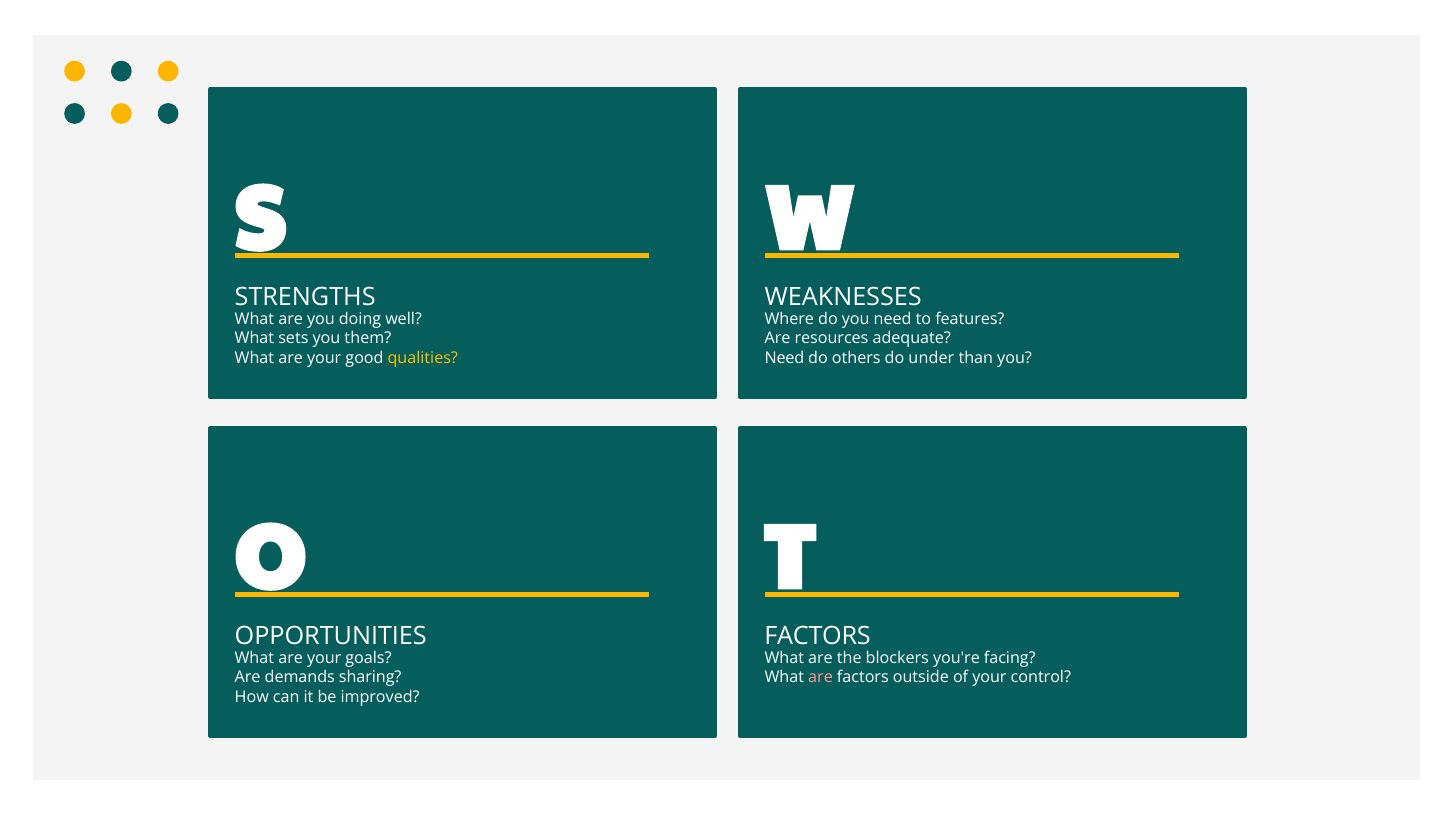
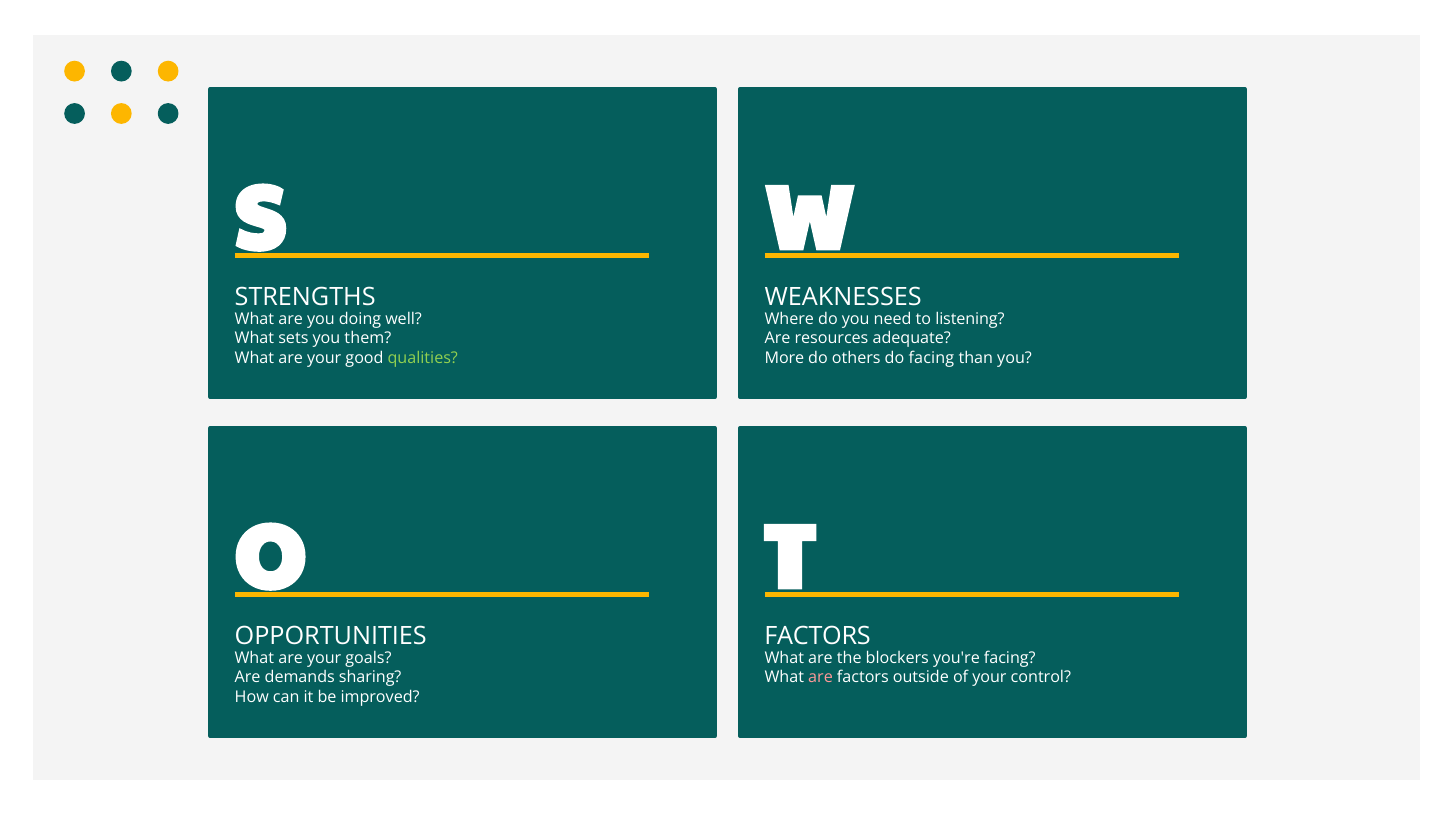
features: features -> listening
qualities colour: yellow -> light green
Need at (784, 358): Need -> More
do under: under -> facing
